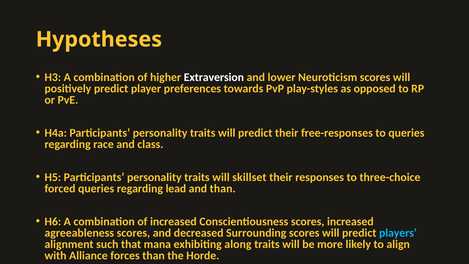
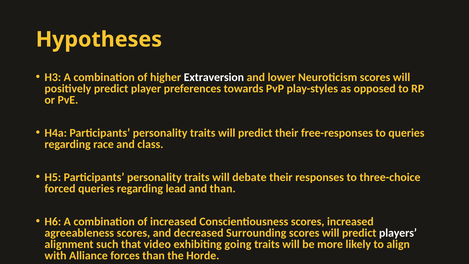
skillset: skillset -> debate
players colour: light blue -> white
mana: mana -> video
along: along -> going
